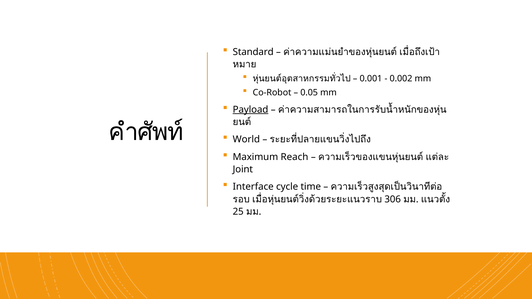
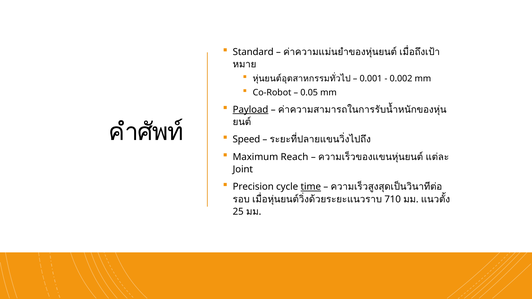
World: World -> Speed
Interface: Interface -> Precision
time underline: none -> present
306: 306 -> 710
